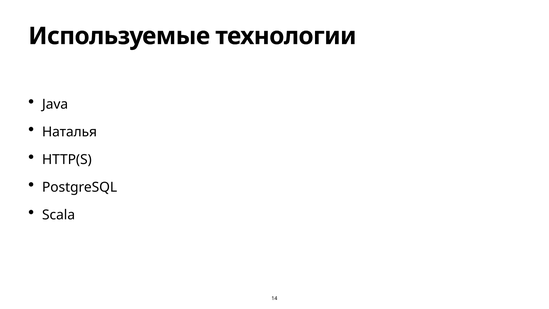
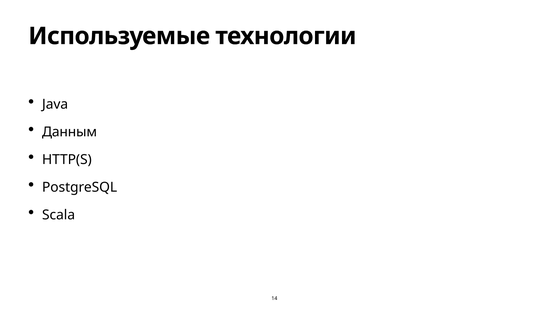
Наталья: Наталья -> Данным
